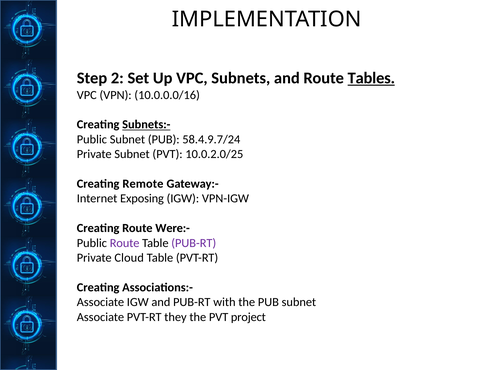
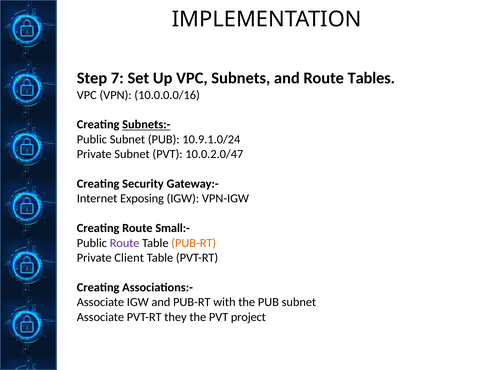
2: 2 -> 7
Tables underline: present -> none
58.4.9.7/24: 58.4.9.7/24 -> 10.9.1.0/24
10.0.2.0/25: 10.0.2.0/25 -> 10.0.2.0/47
Remote: Remote -> Security
Were:-: Were:- -> Small:-
PUB-RT at (194, 243) colour: purple -> orange
Cloud: Cloud -> Client
